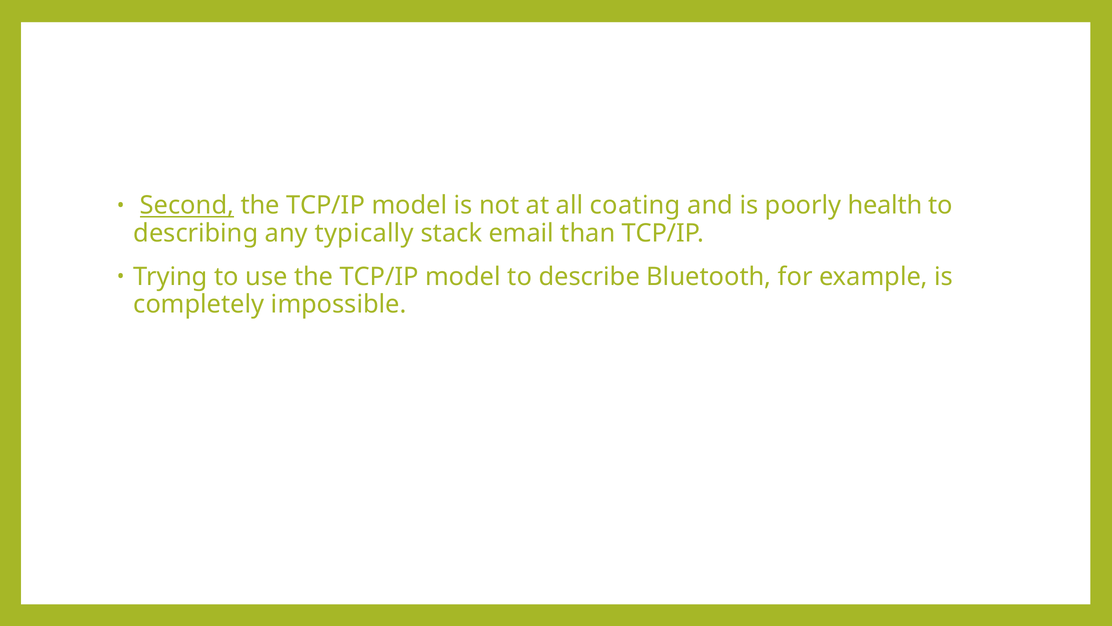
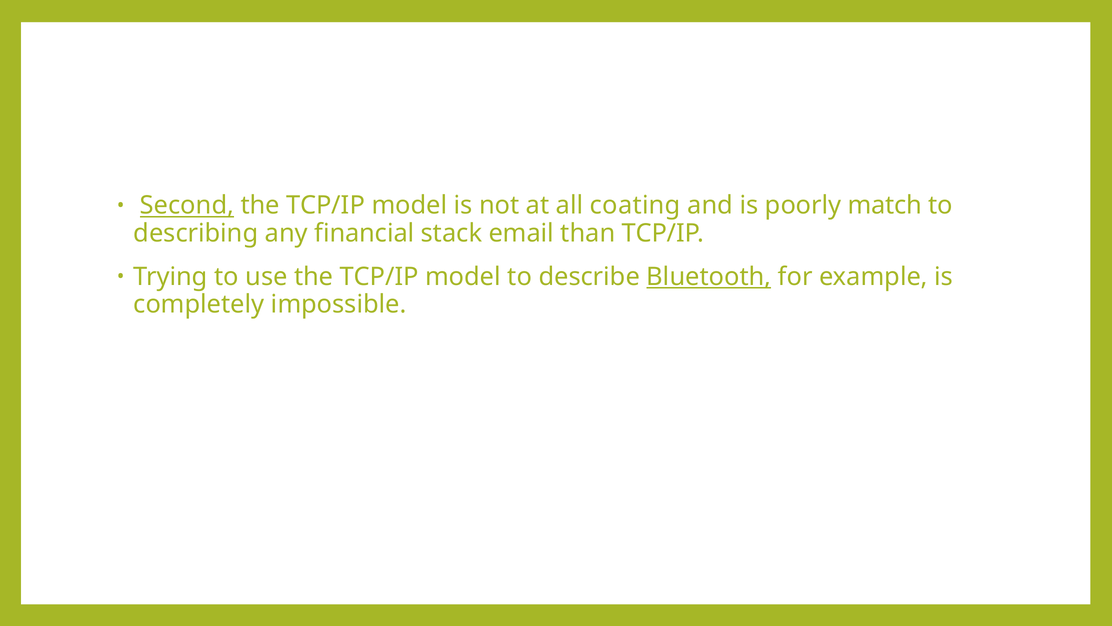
health: health -> match
typically: typically -> financial
Bluetooth underline: none -> present
